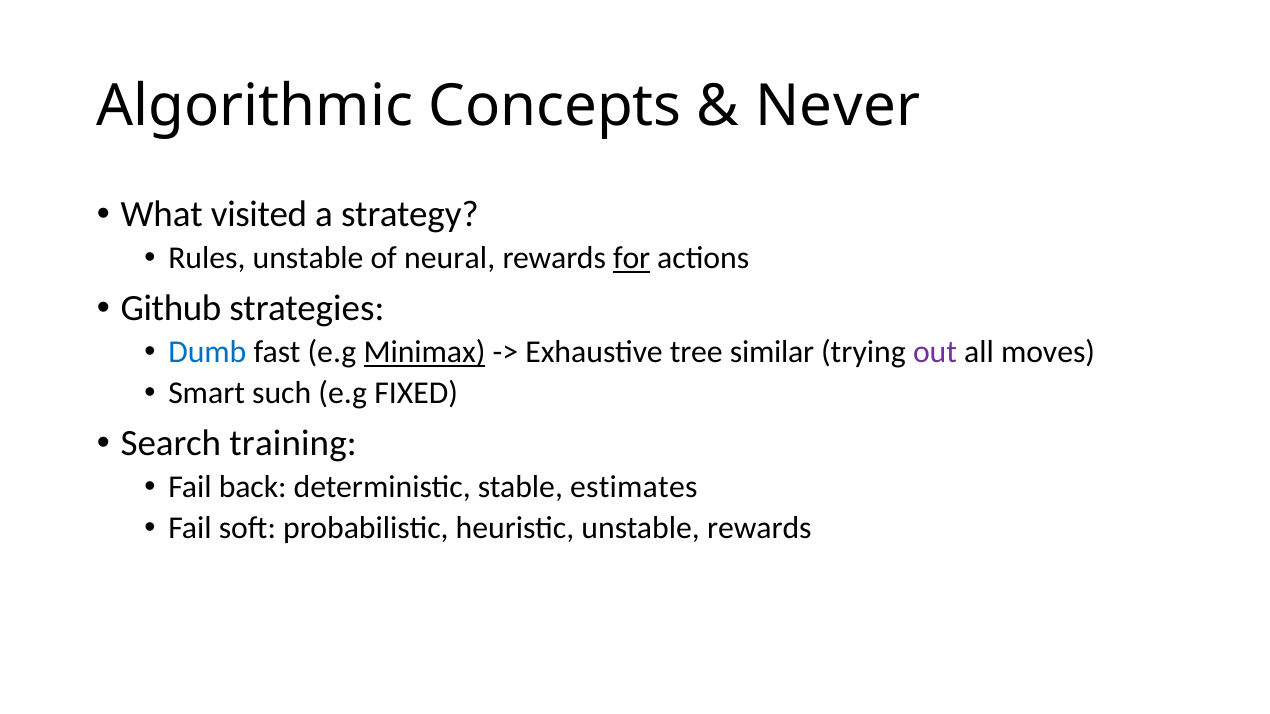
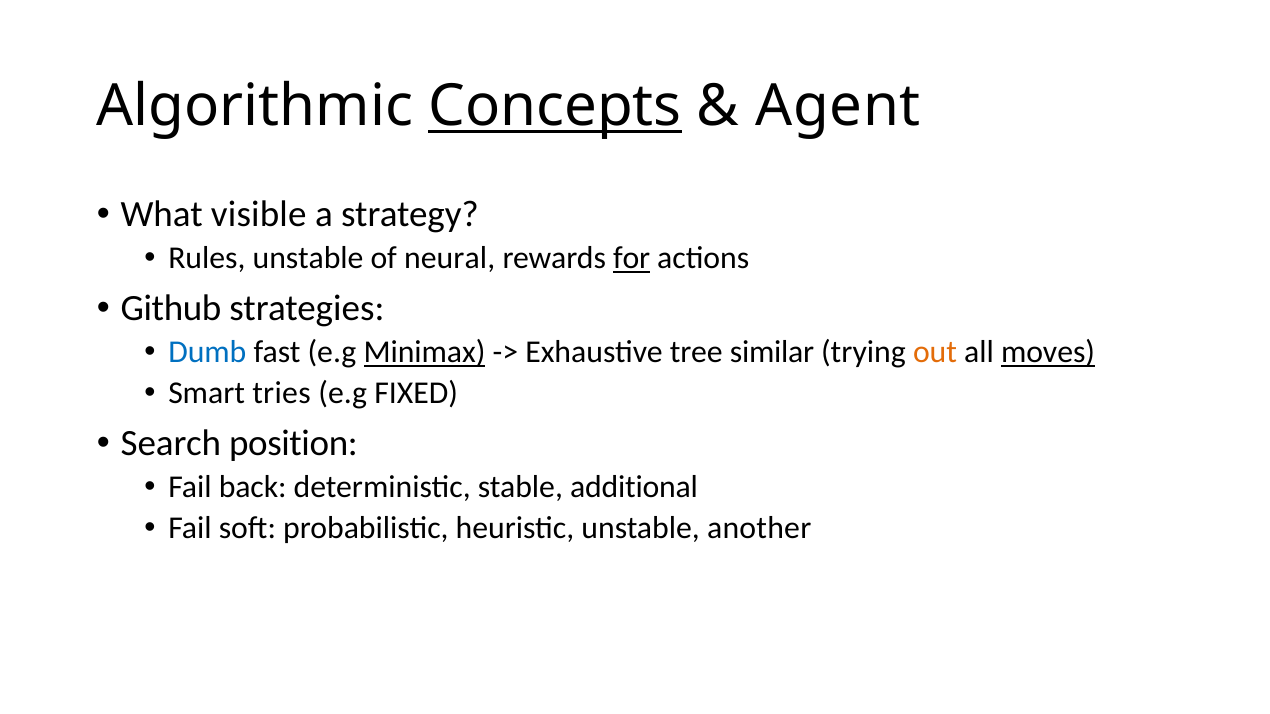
Concepts underline: none -> present
Never: Never -> Agent
visited: visited -> visible
out colour: purple -> orange
moves underline: none -> present
such: such -> tries
training: training -> position
estimates: estimates -> additional
unstable rewards: rewards -> another
